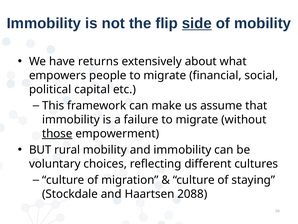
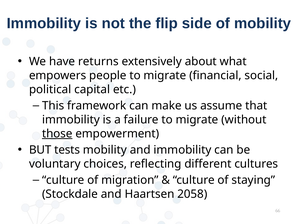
side underline: present -> none
rural: rural -> tests
2088: 2088 -> 2058
